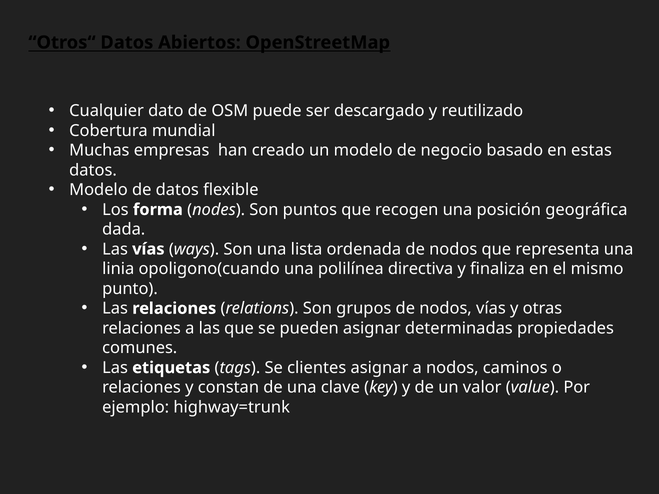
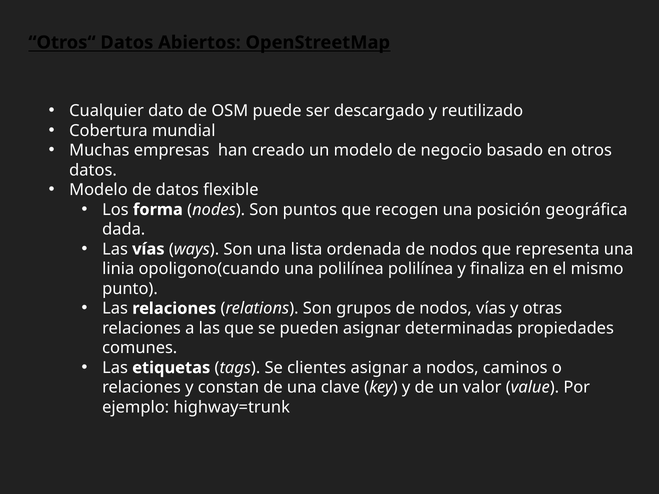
estas: estas -> otros
polilínea directiva: directiva -> polilínea
